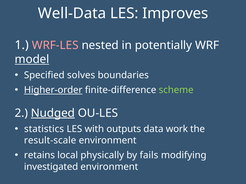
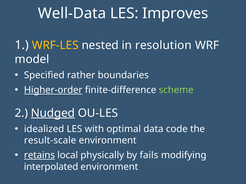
WRF-LES colour: pink -> yellow
potentially: potentially -> resolution
model underline: present -> none
solves: solves -> rather
statistics: statistics -> idealized
outputs: outputs -> optimal
work: work -> code
retains underline: none -> present
investigated: investigated -> interpolated
